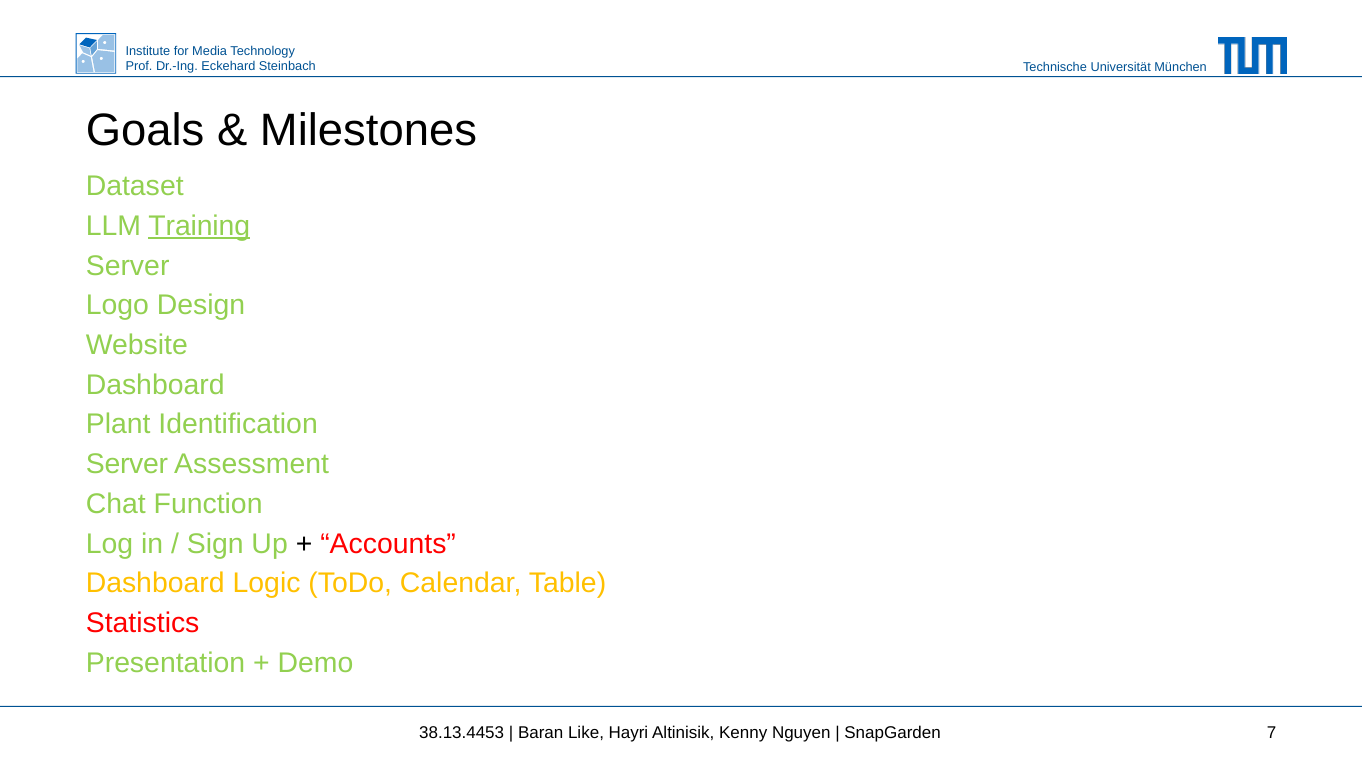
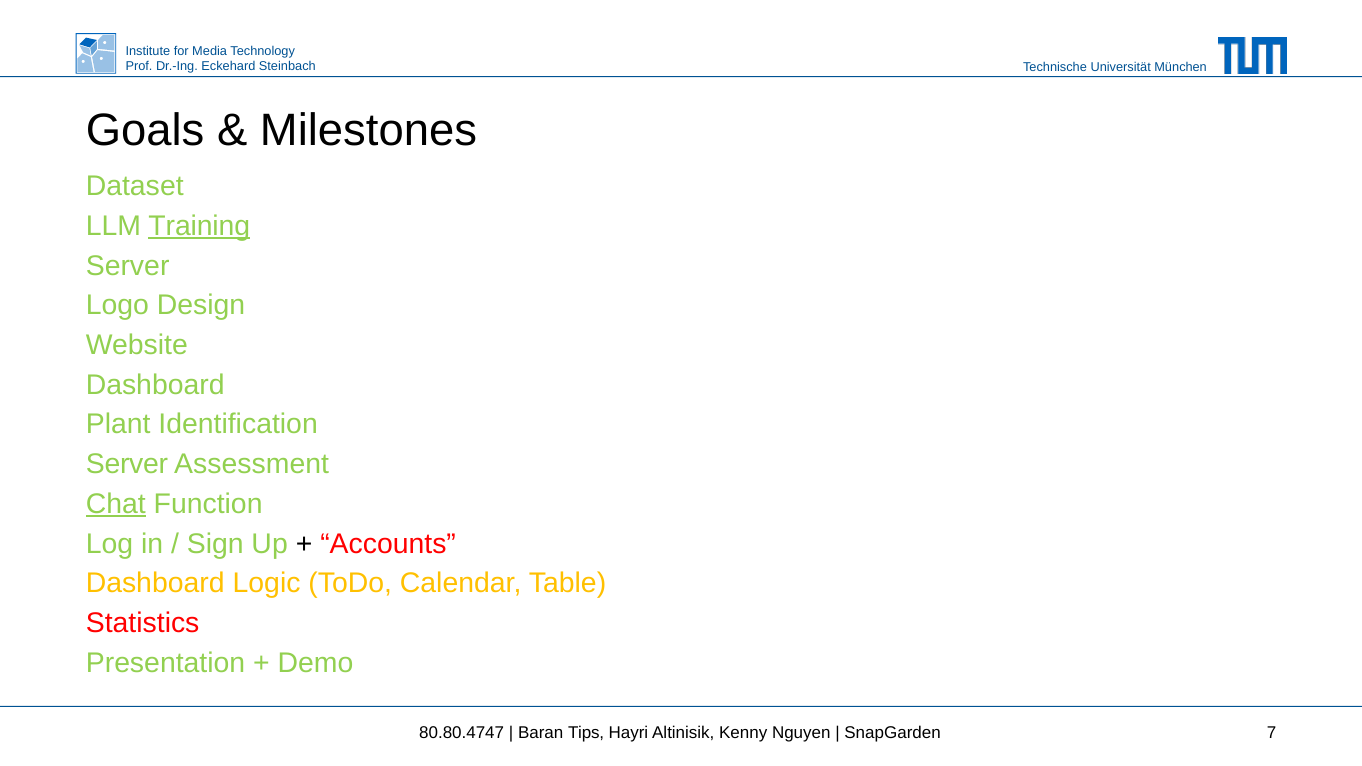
Chat underline: none -> present
38.13.4453: 38.13.4453 -> 80.80.4747
Like: Like -> Tips
